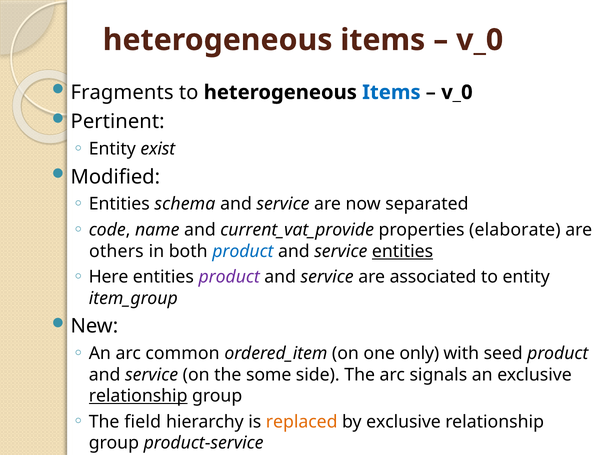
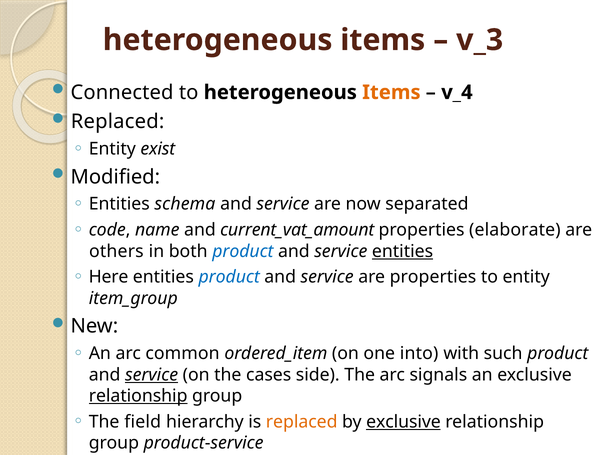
v_0 at (480, 40): v_0 -> v_3
Fragments: Fragments -> Connected
Items at (391, 92) colour: blue -> orange
v_0 at (457, 92): v_0 -> v_4
Pertinent at (118, 122): Pertinent -> Replaced
current_vat_provide: current_vat_provide -> current_vat_amount
product at (229, 277) colour: purple -> blue
are associated: associated -> properties
only: only -> into
seed: seed -> such
service at (152, 374) underline: none -> present
some: some -> cases
exclusive at (403, 421) underline: none -> present
